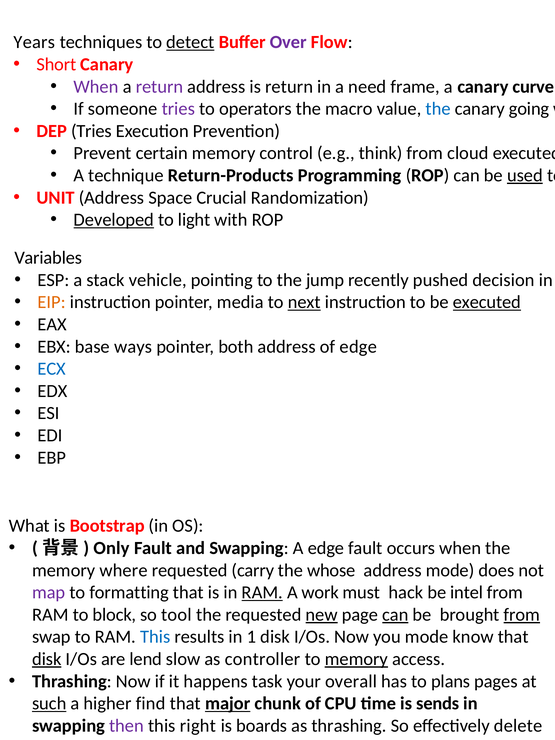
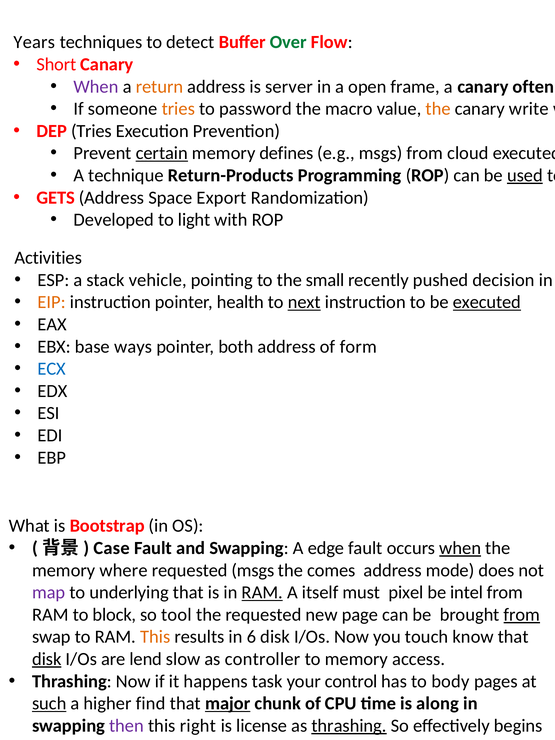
detect underline: present -> none
Over colour: purple -> green
return at (159, 87) colour: purple -> orange
is return: return -> server
need: need -> open
curve: curve -> often
tries at (178, 109) colour: purple -> orange
operators: operators -> password
the at (438, 109) colour: blue -> orange
going: going -> write
certain underline: none -> present
control: control -> defines
e.g think: think -> msgs
UNIT: UNIT -> GETS
Crucial: Crucial -> Export
Developed underline: present -> none
Variables: Variables -> Activities
jump: jump -> small
media: media -> health
of edge: edge -> form
Only: Only -> Case
when at (460, 548) underline: none -> present
requested carry: carry -> msgs
whose: whose -> comes
formatting: formatting -> underlying
A work: work -> itself
hack: hack -> pixel
new underline: present -> none
can at (395, 615) underline: present -> none
This at (155, 637) colour: blue -> orange
1: 1 -> 6
you mode: mode -> touch
memory at (356, 659) underline: present -> none
overall: overall -> control
plans: plans -> body
sends: sends -> along
boards: boards -> license
thrashing at (349, 726) underline: none -> present
delete: delete -> begins
